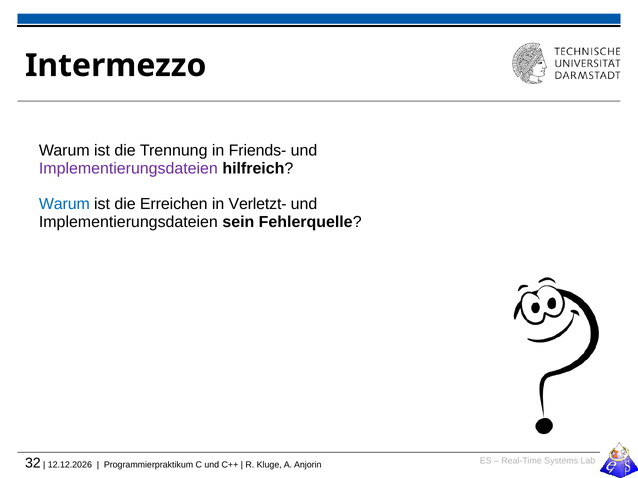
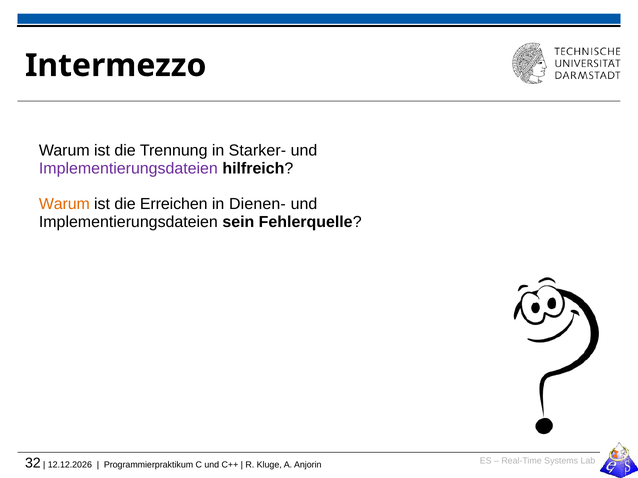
Friends-: Friends- -> Starker-
Warum at (64, 204) colour: blue -> orange
Verletzt-: Verletzt- -> Dienen-
